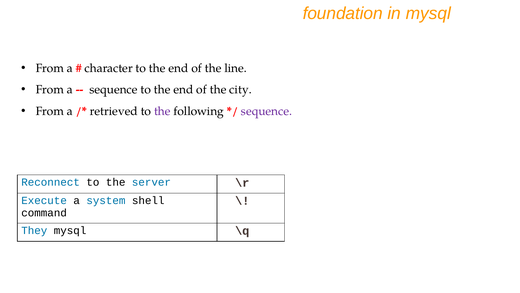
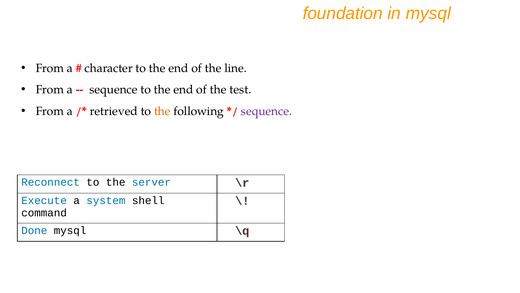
city: city -> test
the at (162, 111) colour: purple -> orange
They: They -> Done
